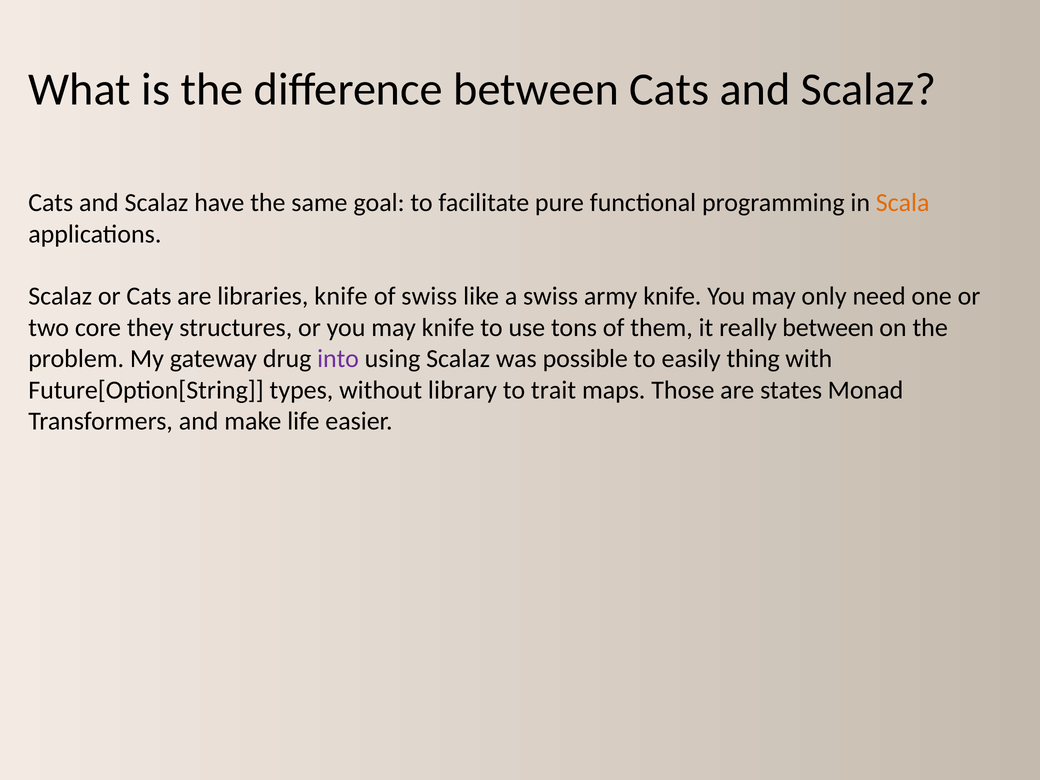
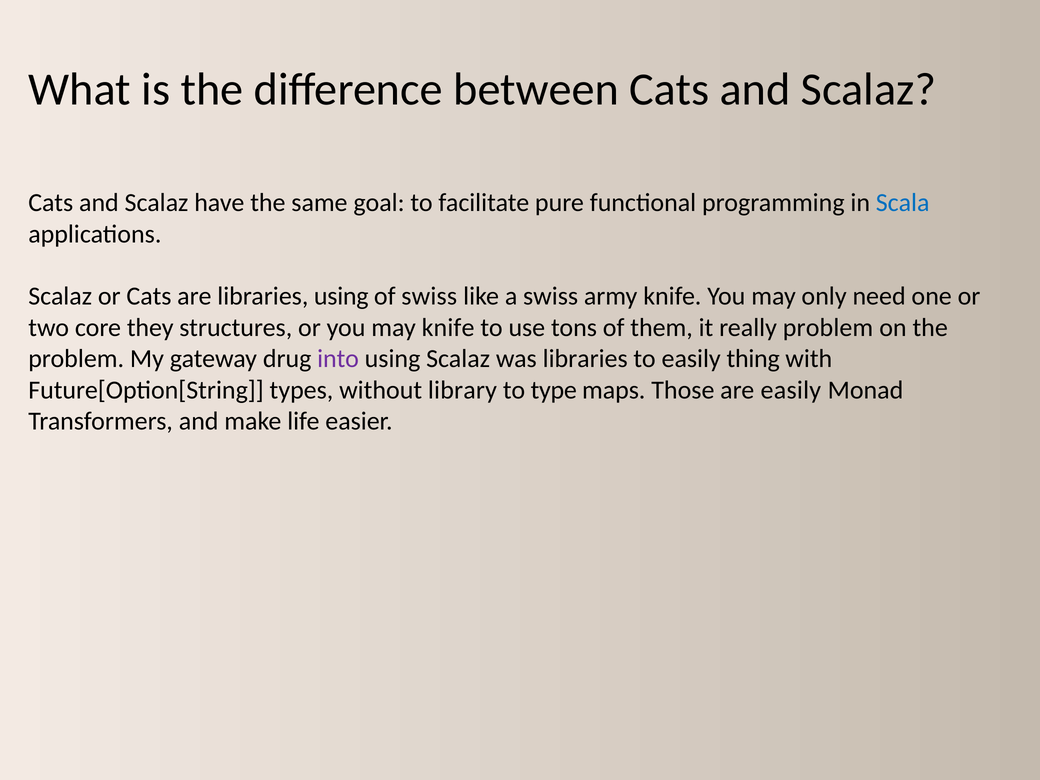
Scala colour: orange -> blue
libraries knife: knife -> using
really between: between -> problem
was possible: possible -> libraries
trait: trait -> type
are states: states -> easily
